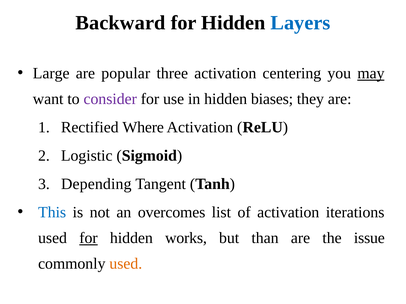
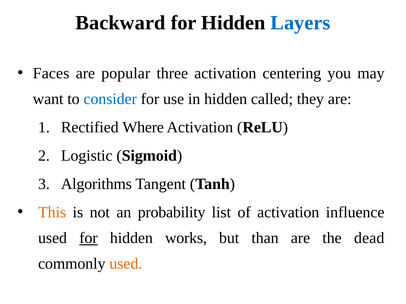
Large: Large -> Faces
may underline: present -> none
consider colour: purple -> blue
biases: biases -> called
Depending: Depending -> Algorithms
This colour: blue -> orange
overcomes: overcomes -> probability
iterations: iterations -> influence
issue: issue -> dead
